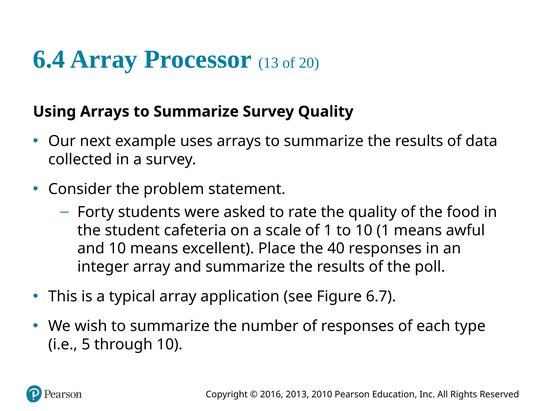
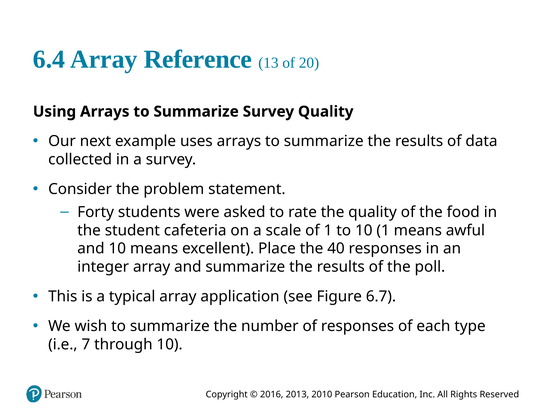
Processor: Processor -> Reference
5: 5 -> 7
